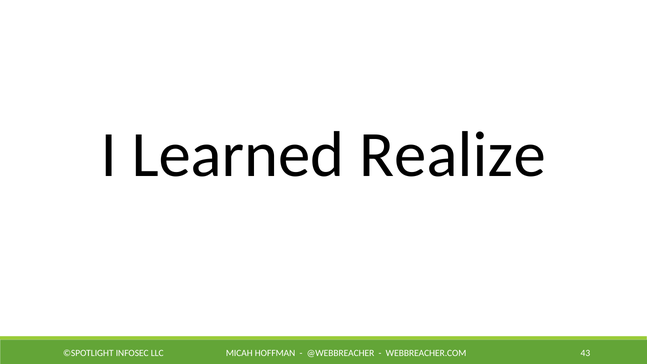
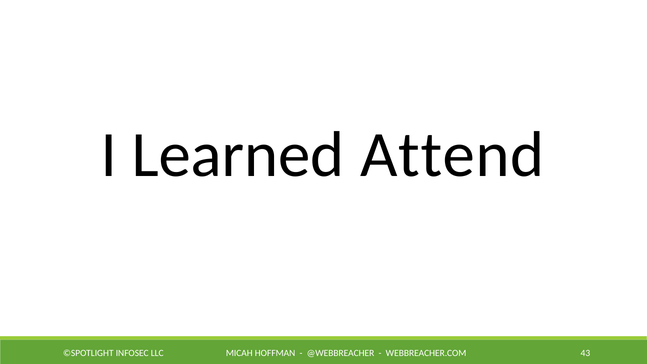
Realize: Realize -> Attend
